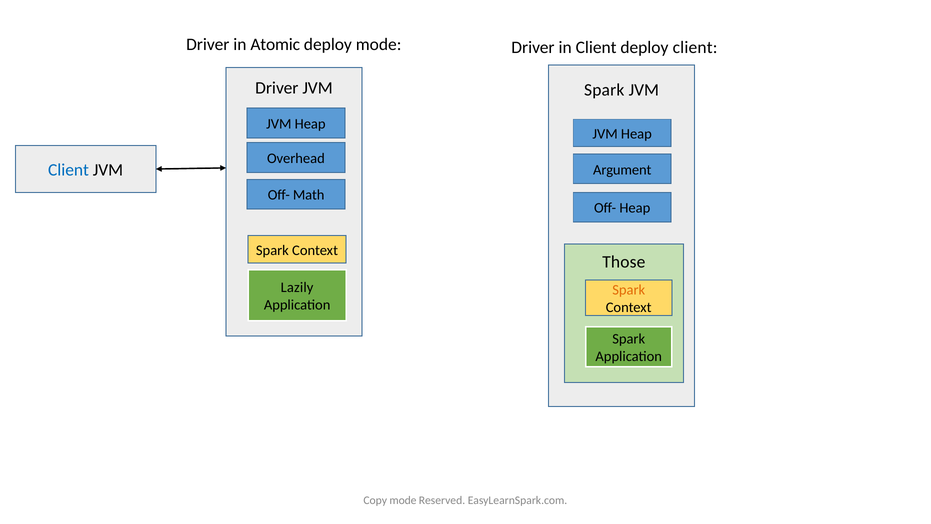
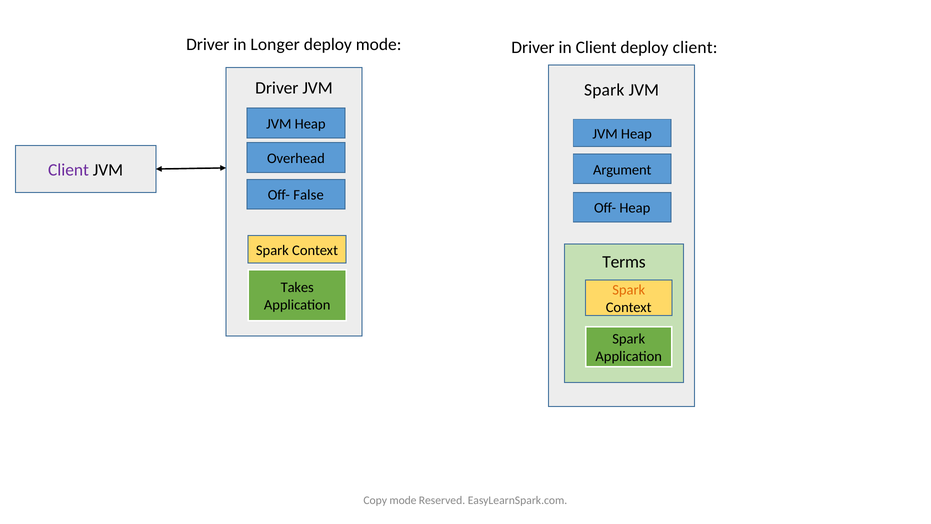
Atomic: Atomic -> Longer
Client at (68, 170) colour: blue -> purple
Math: Math -> False
Those: Those -> Terms
Lazily: Lazily -> Takes
